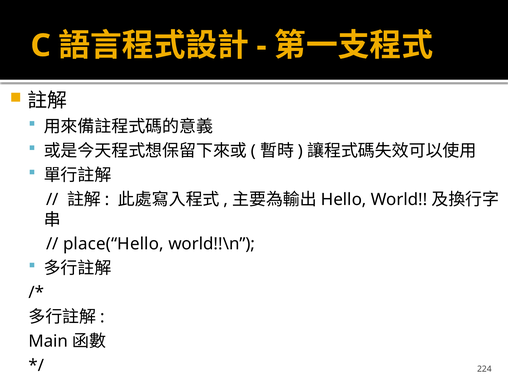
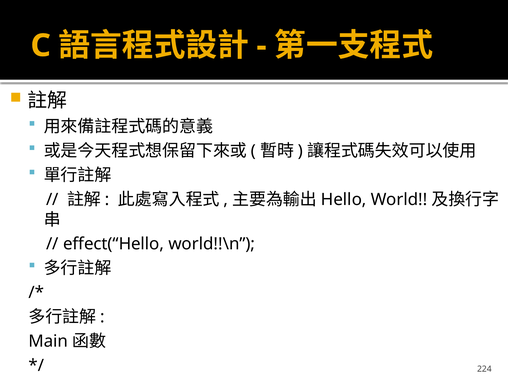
place(“Hello: place(“Hello -> effect(“Hello
